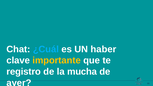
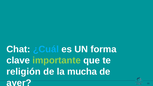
haber: haber -> forma
importante colour: yellow -> light green
registro: registro -> religión
